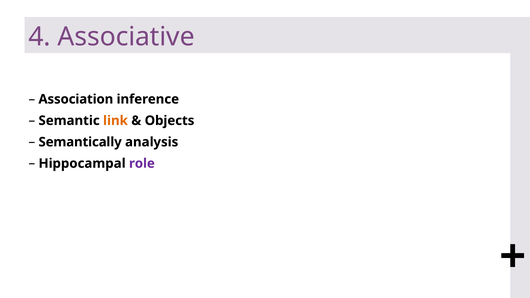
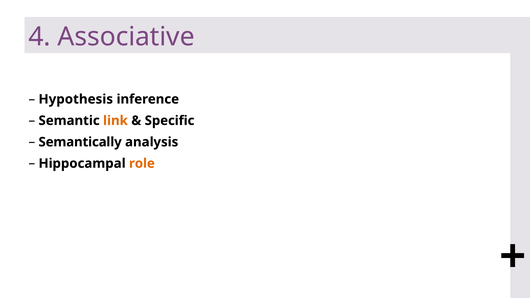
Association: Association -> Hypothesis
Objects: Objects -> Specific
role colour: purple -> orange
